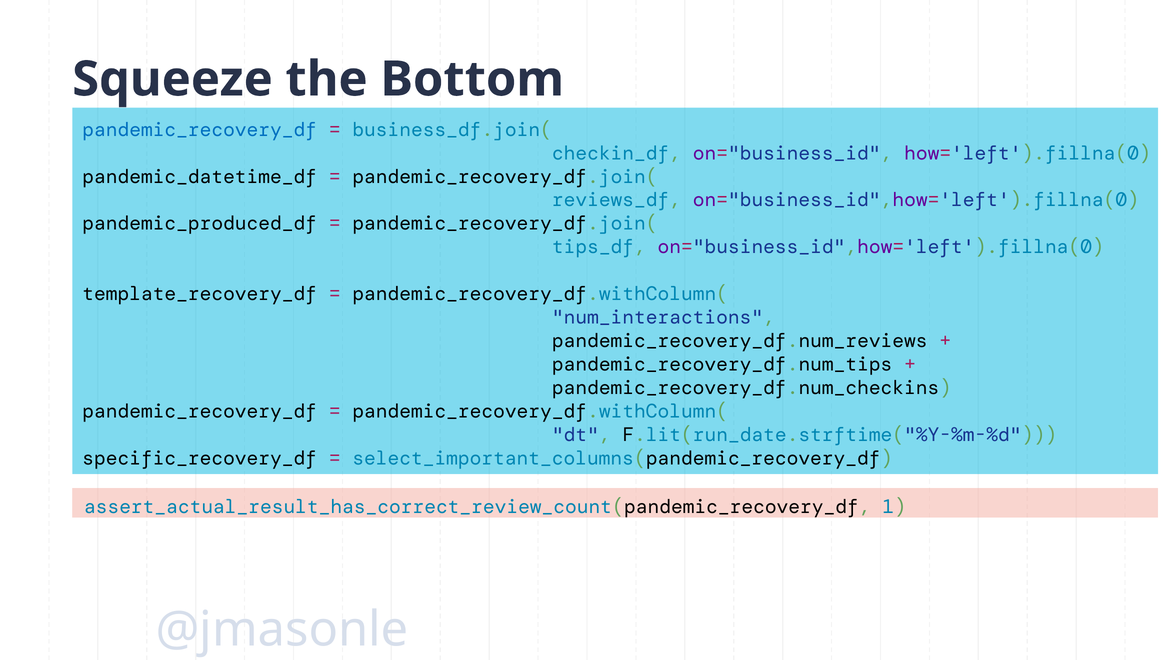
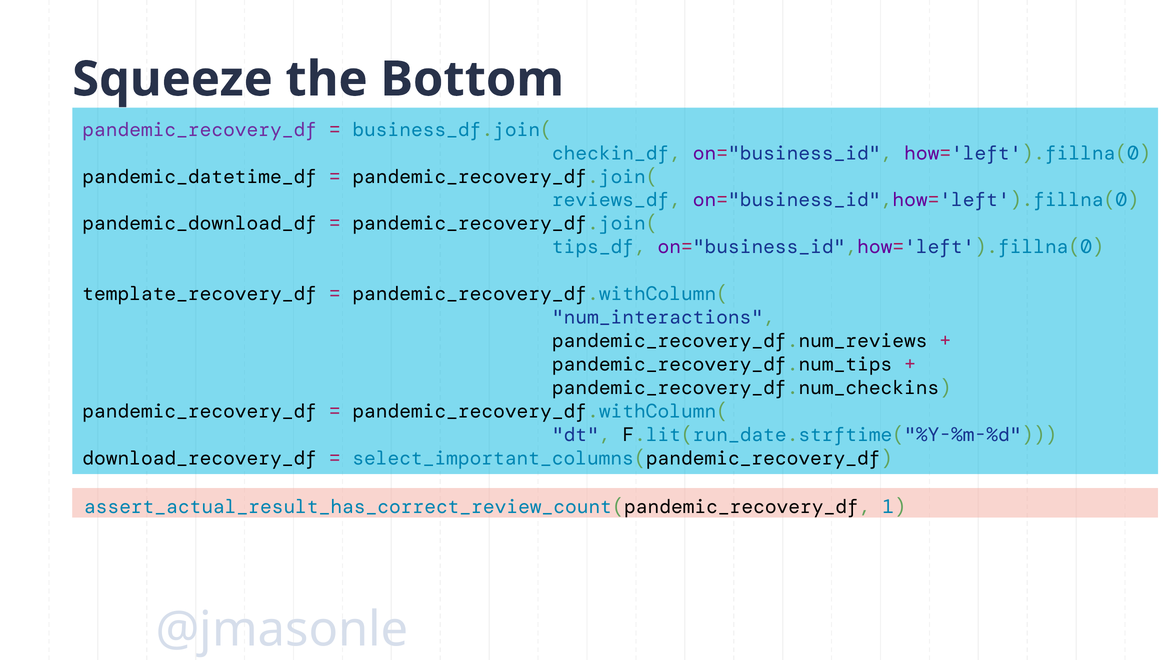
pandemic_recovery_df at (200, 130) colour: blue -> purple
pandemic_produced_df: pandemic_produced_df -> pandemic_download_df
specific_recovery_df: specific_recovery_df -> download_recovery_df
